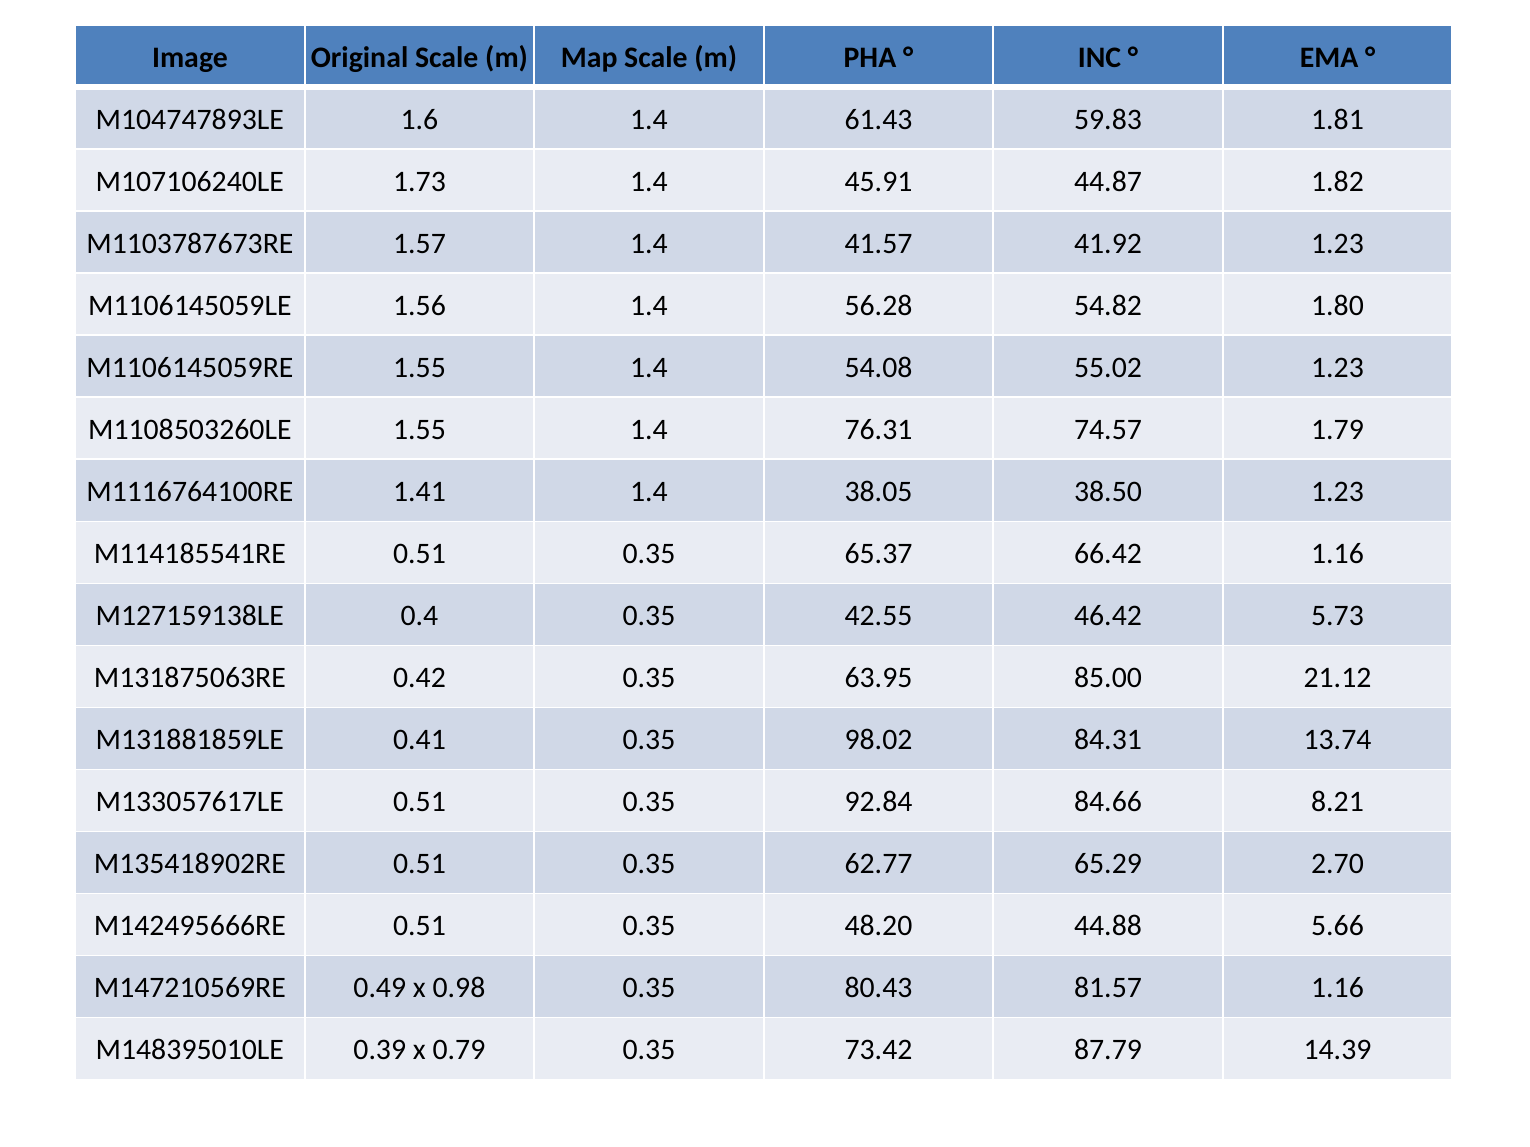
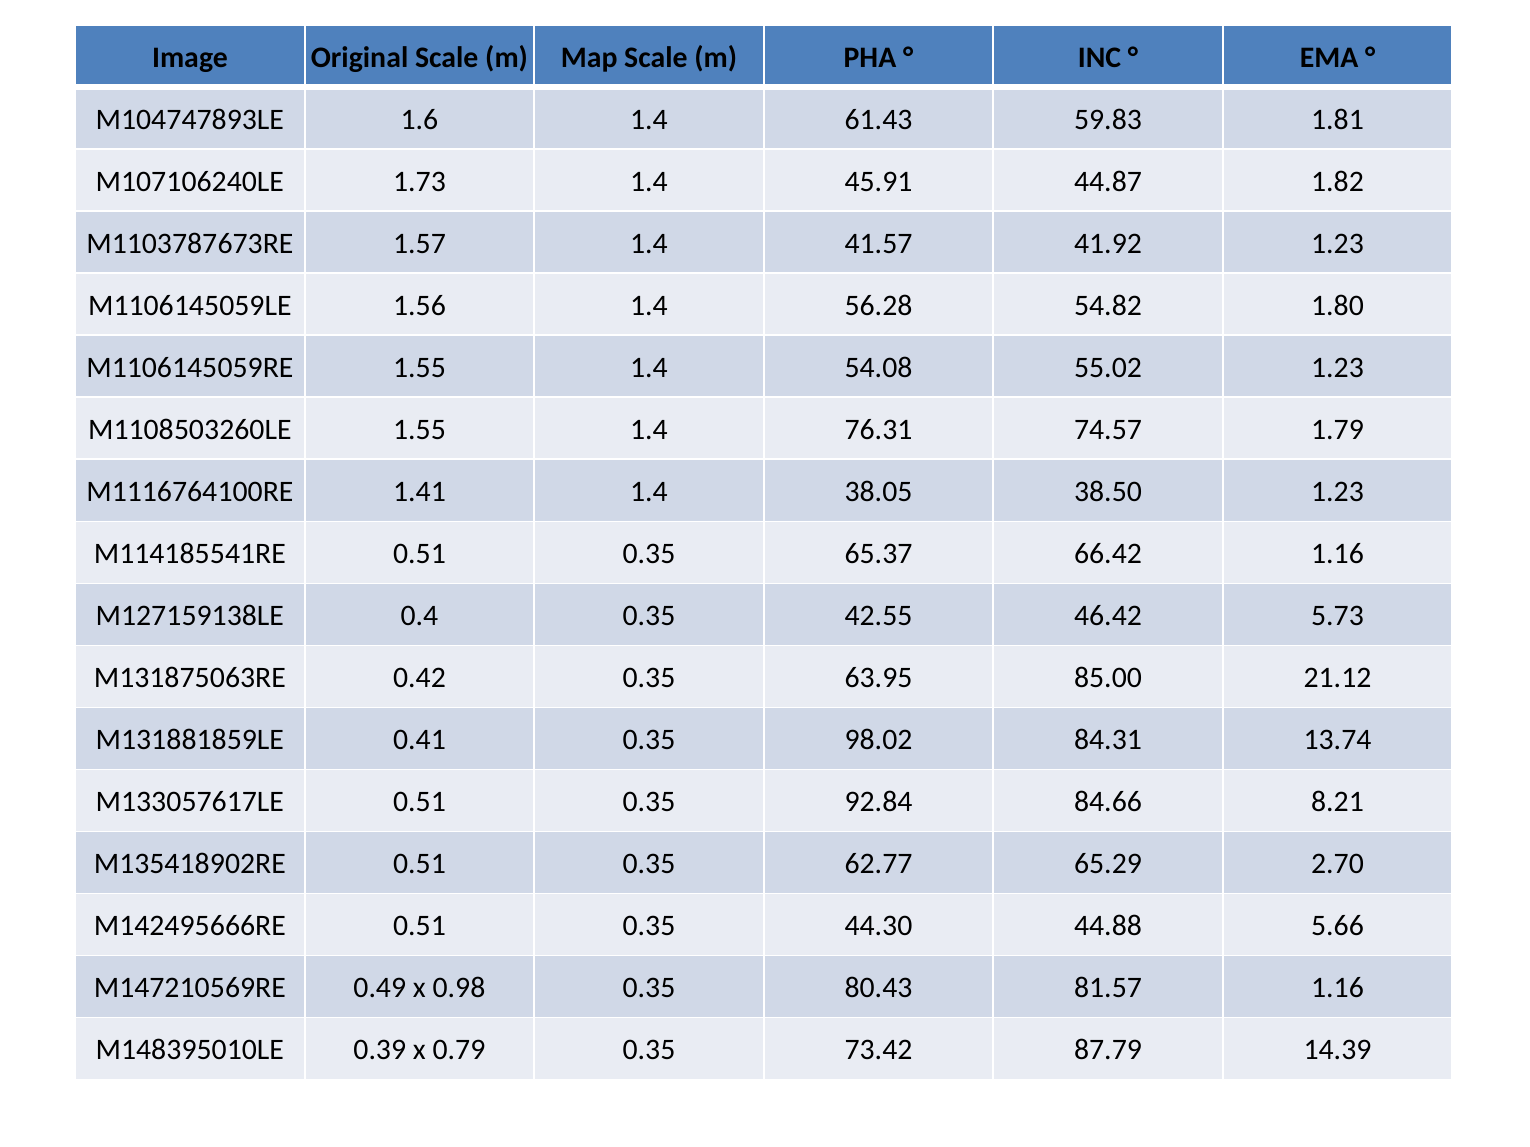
48.20: 48.20 -> 44.30
